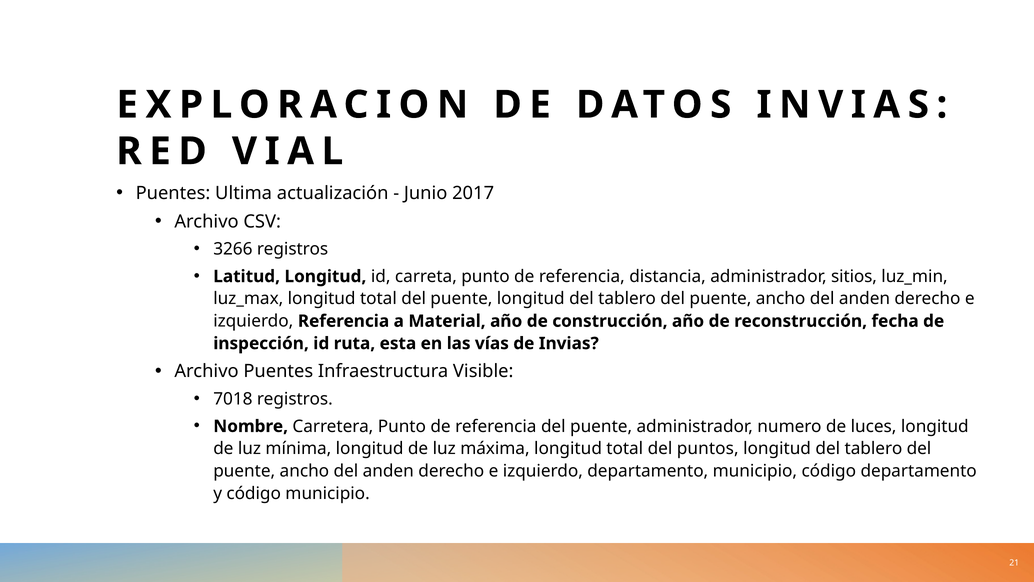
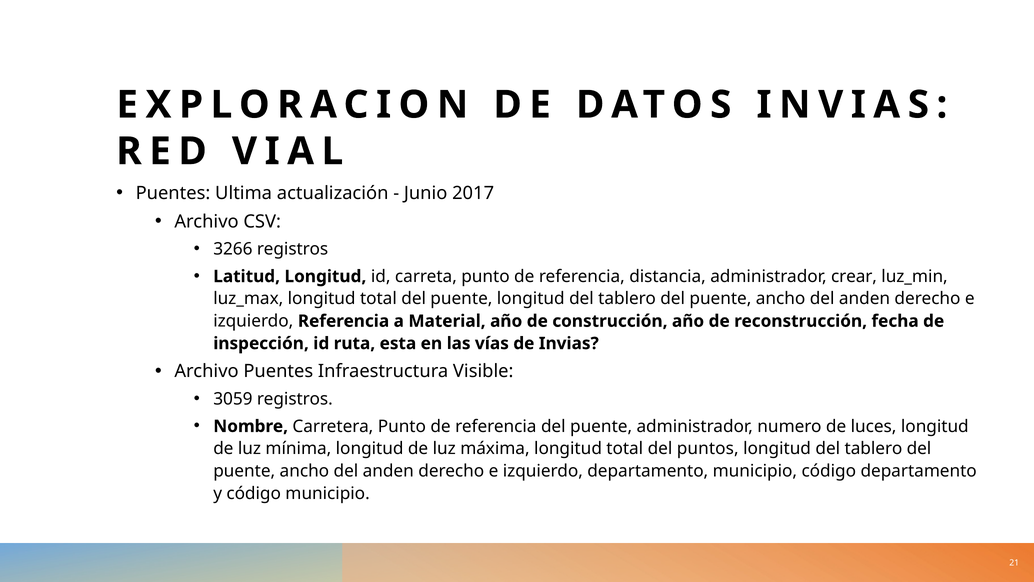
sitios: sitios -> crear
7018: 7018 -> 3059
